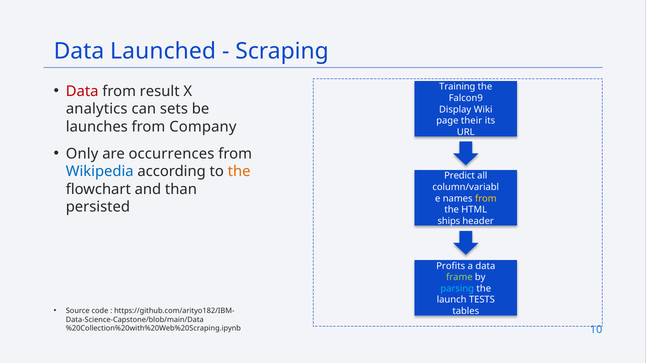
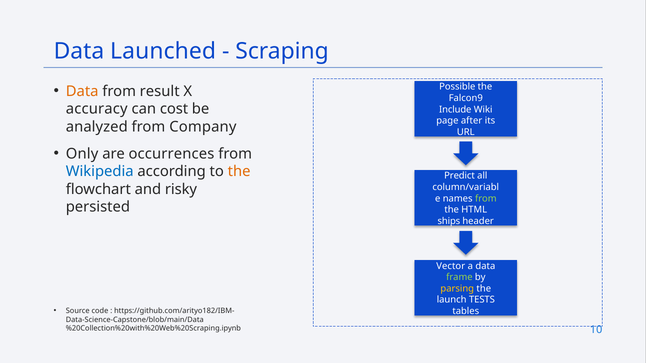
Data at (82, 91) colour: red -> orange
Training: Training -> Possible
analytics: analytics -> accuracy
sets: sets -> cost
Display: Display -> Include
their: their -> after
launches: launches -> analyzed
than: than -> risky
from at (486, 199) colour: yellow -> light green
Profits: Profits -> Vector
parsing colour: light blue -> yellow
